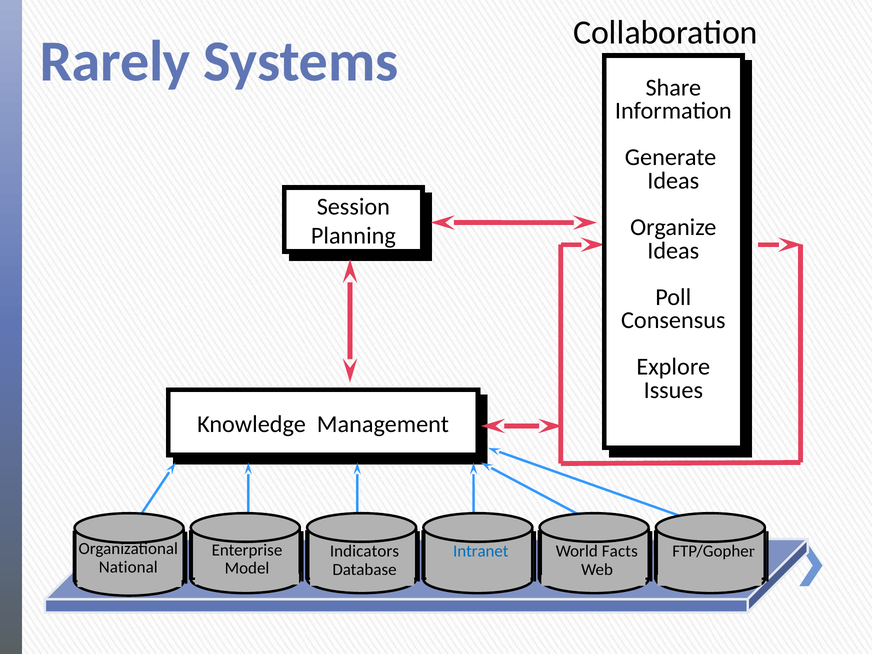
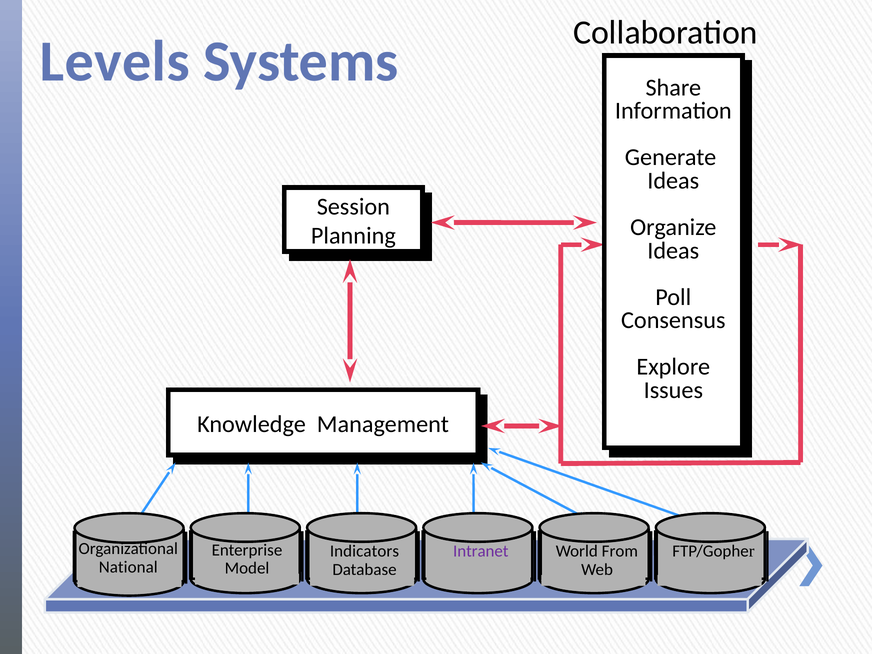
Rarely: Rarely -> Levels
Intranet colour: blue -> purple
Facts: Facts -> From
